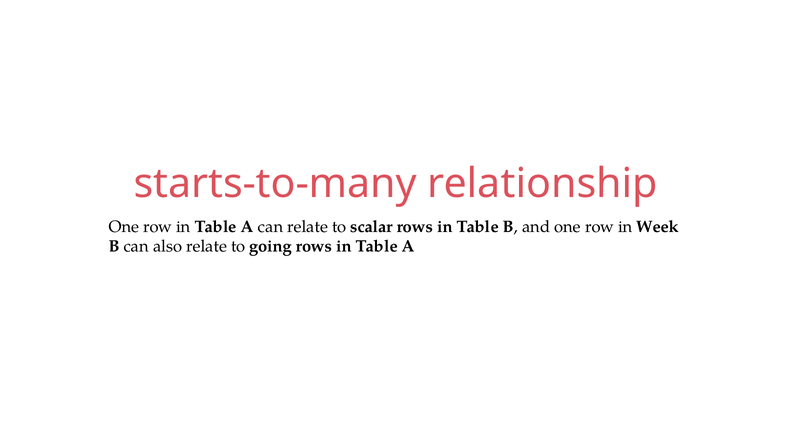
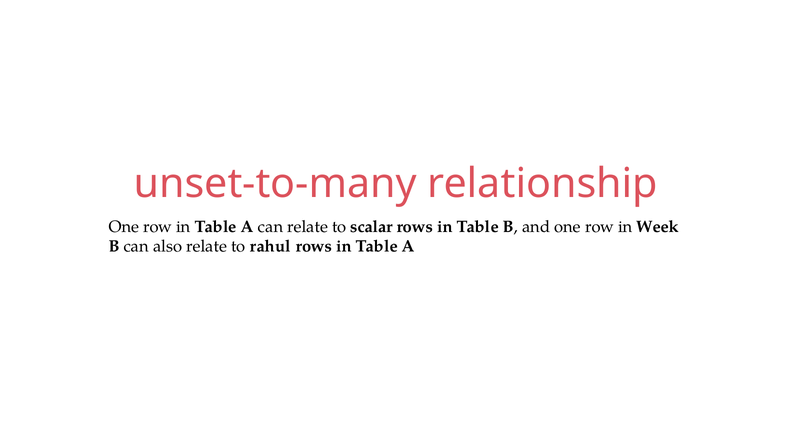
starts-to-many: starts-to-many -> unset-to-many
going: going -> rahul
